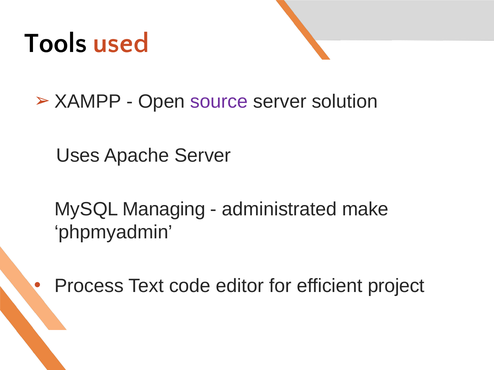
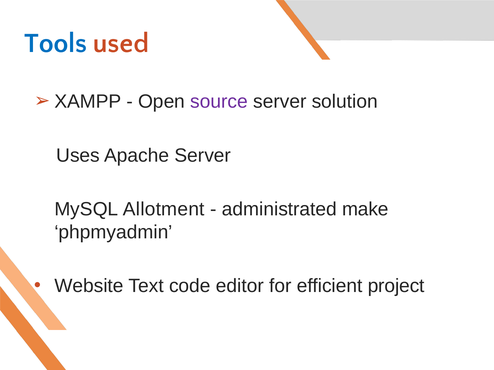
Tools colour: black -> blue
Managing: Managing -> Allotment
Process: Process -> Website
